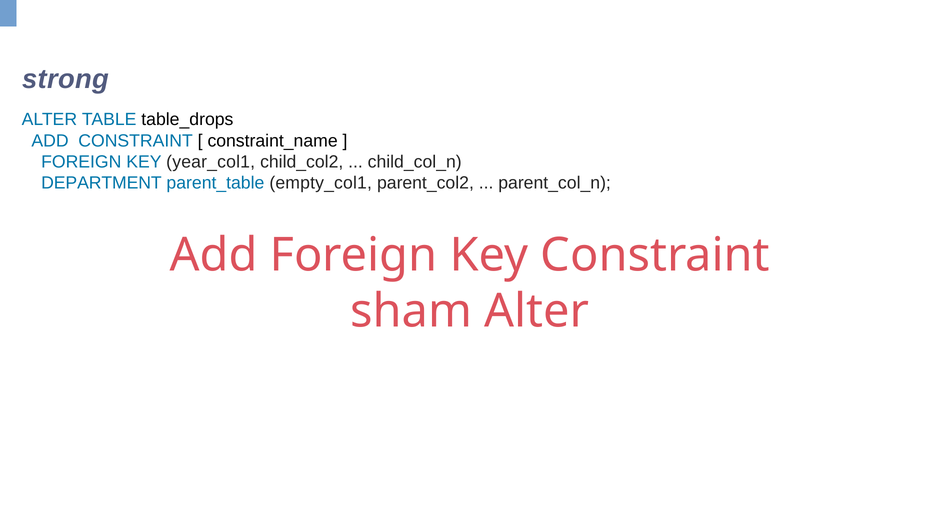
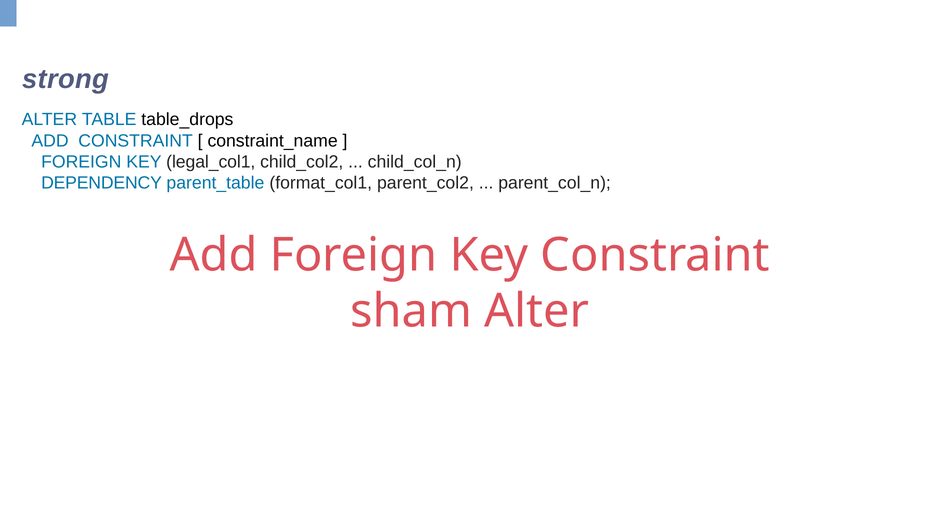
year_col1: year_col1 -> legal_col1
DEPARTMENT: DEPARTMENT -> DEPENDENCY
empty_col1: empty_col1 -> format_col1
